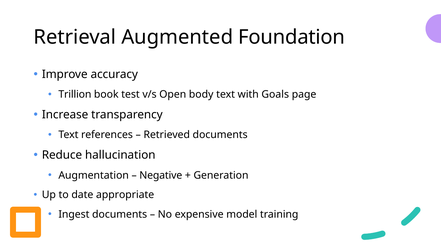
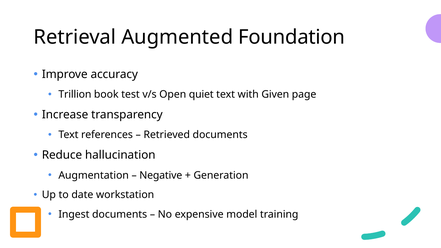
body: body -> quiet
Goals: Goals -> Given
appropriate: appropriate -> workstation
